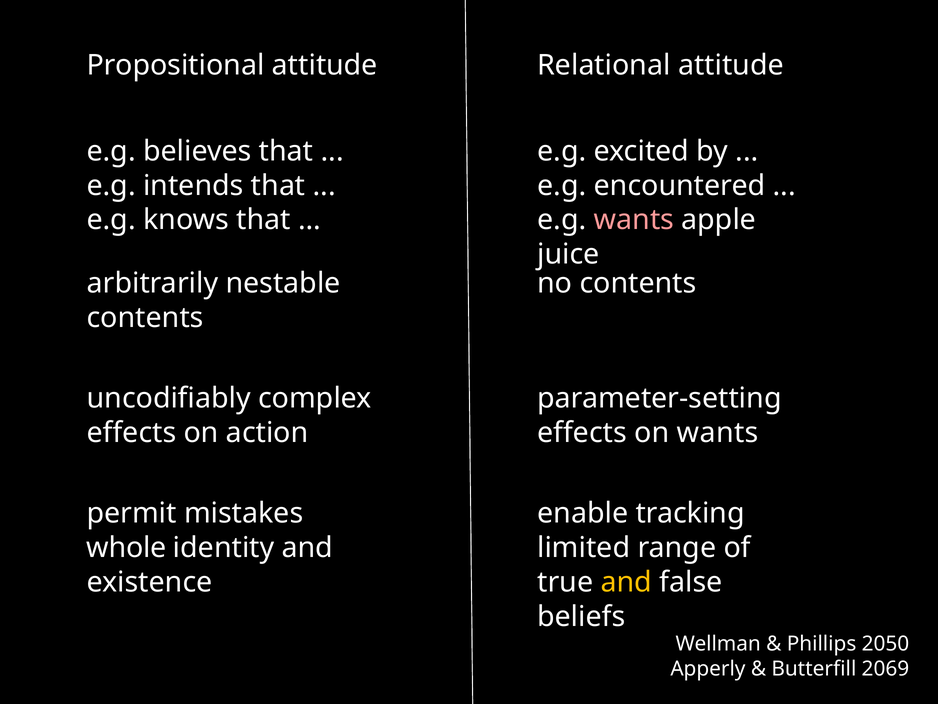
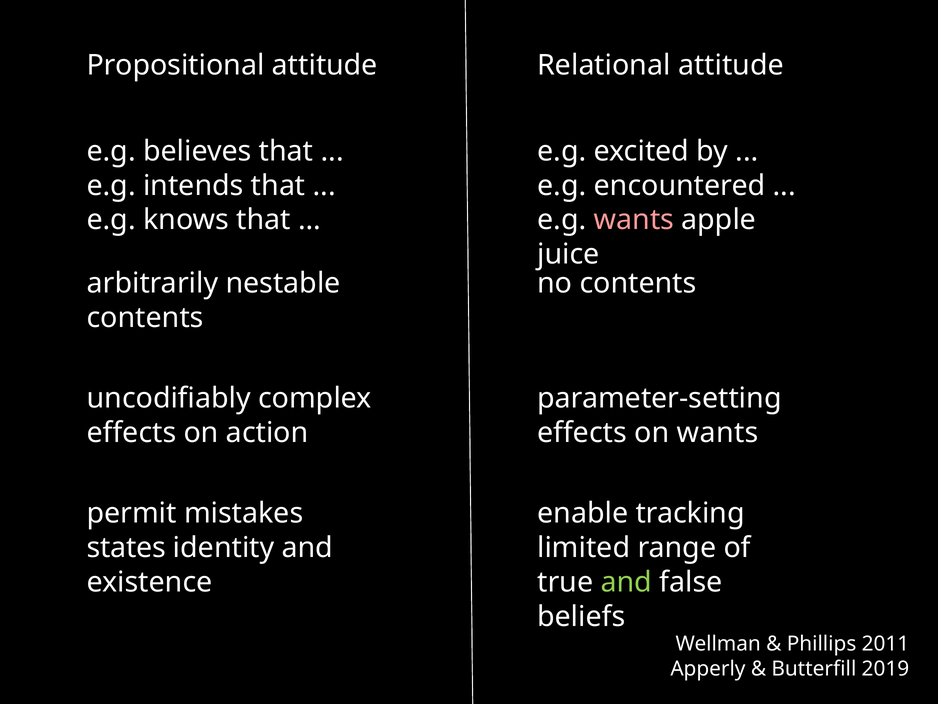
whole: whole -> states
and at (626, 582) colour: yellow -> light green
2050: 2050 -> 2011
2069: 2069 -> 2019
